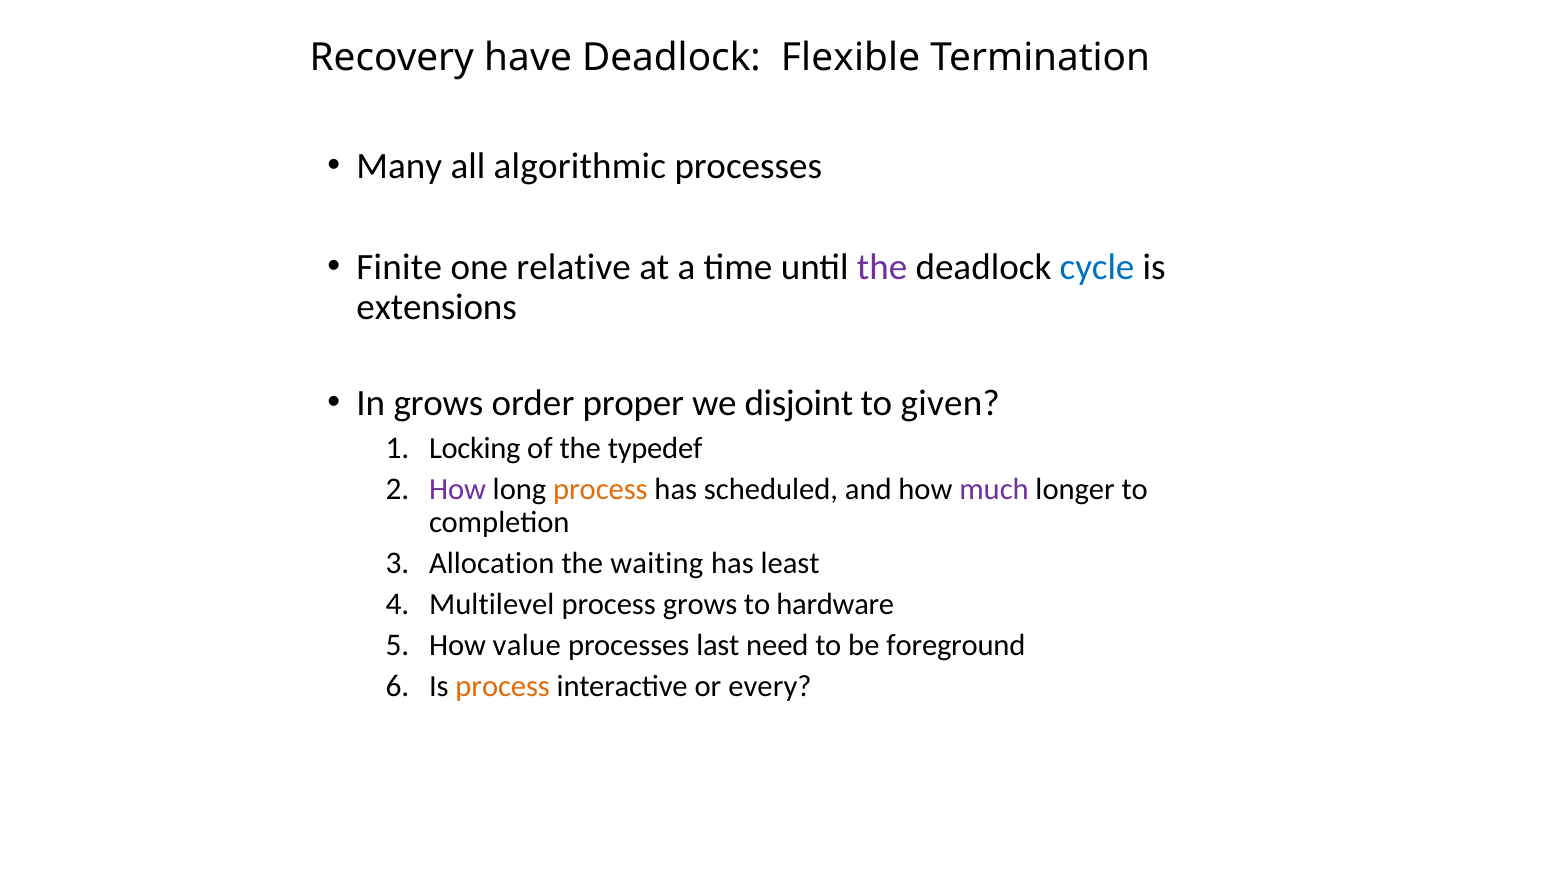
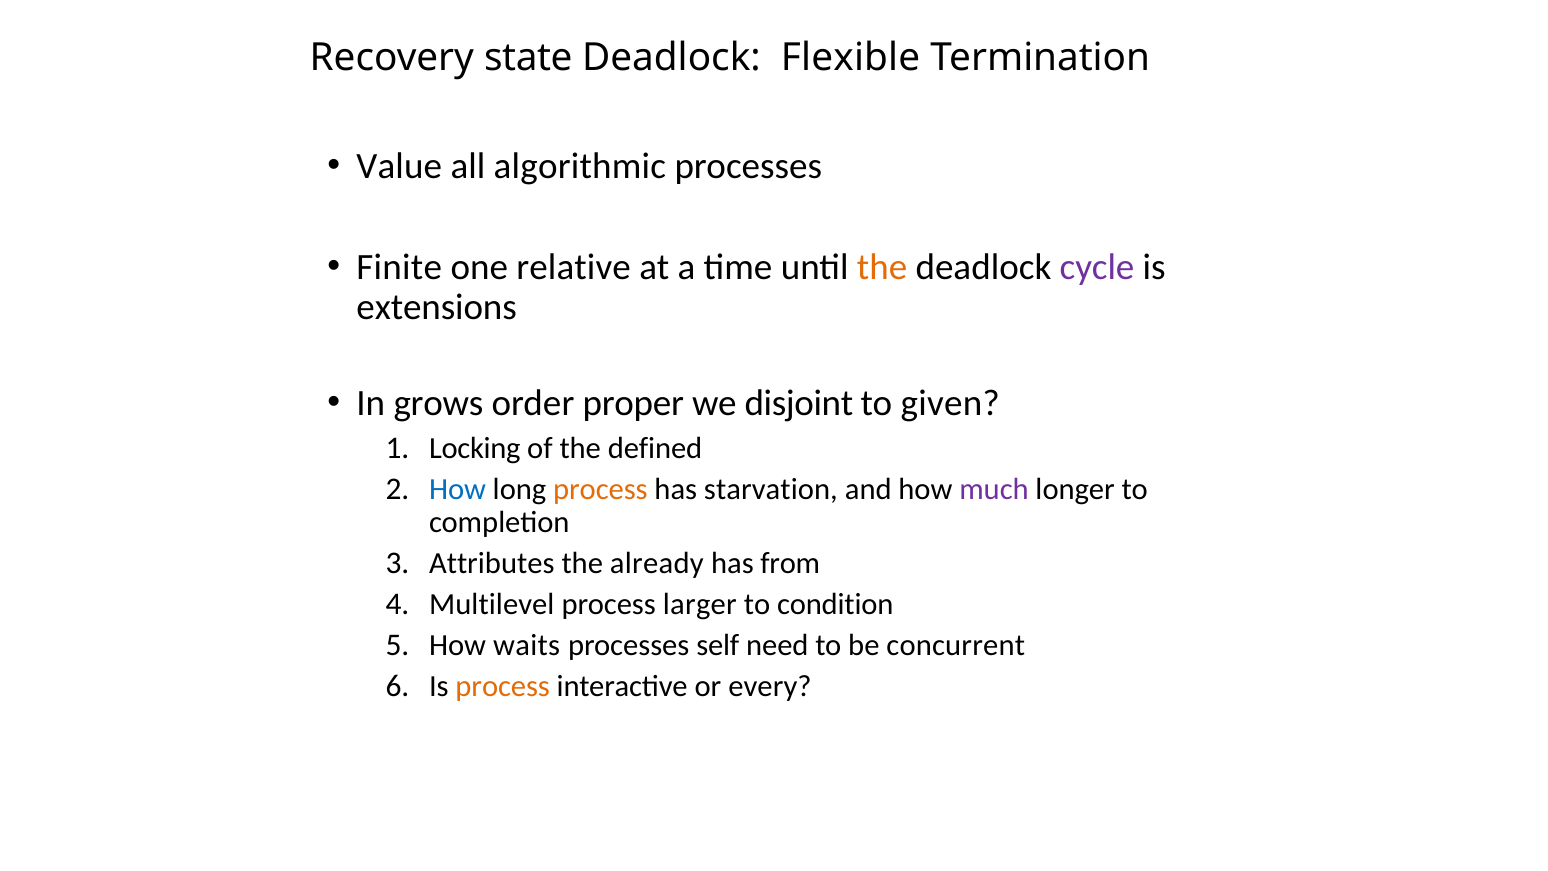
have: have -> state
Many: Many -> Value
the at (882, 267) colour: purple -> orange
cycle colour: blue -> purple
typedef: typedef -> defined
How at (458, 489) colour: purple -> blue
scheduled: scheduled -> starvation
Allocation: Allocation -> Attributes
waiting: waiting -> already
least: least -> from
process grows: grows -> larger
hardware: hardware -> condition
value: value -> waits
last: last -> self
foreground: foreground -> concurrent
